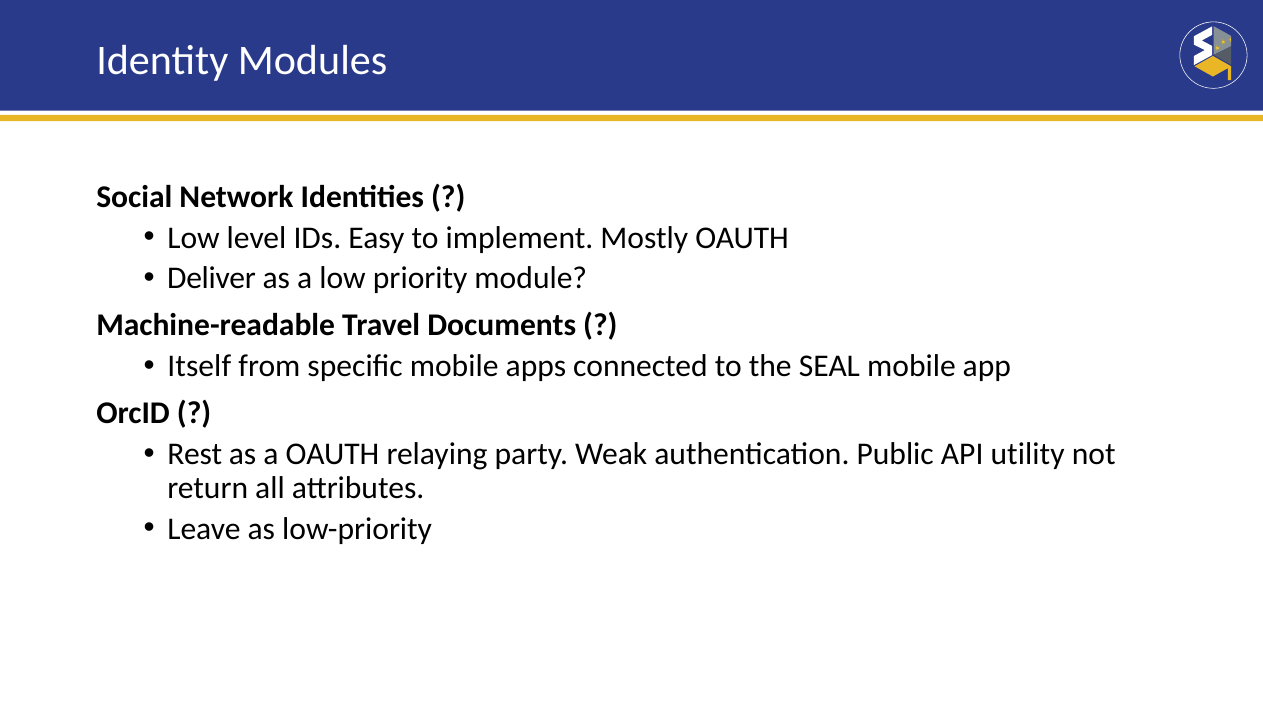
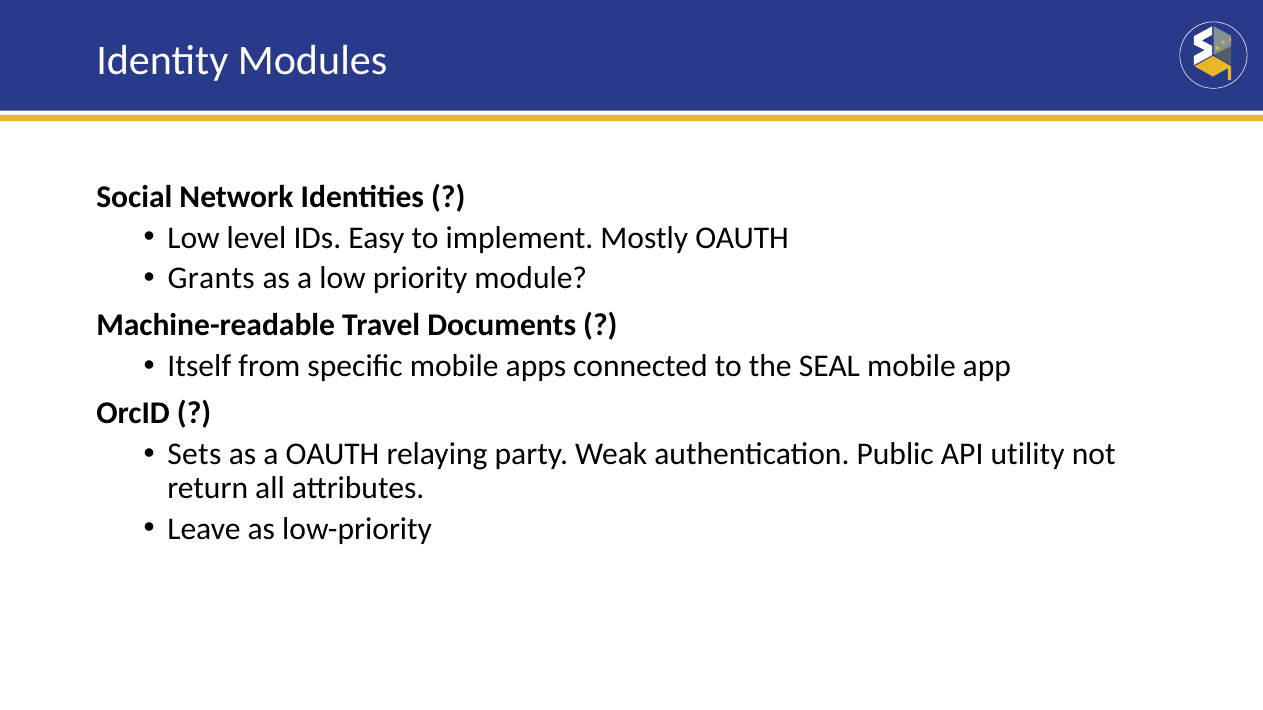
Deliver: Deliver -> Grants
Rest: Rest -> Sets
